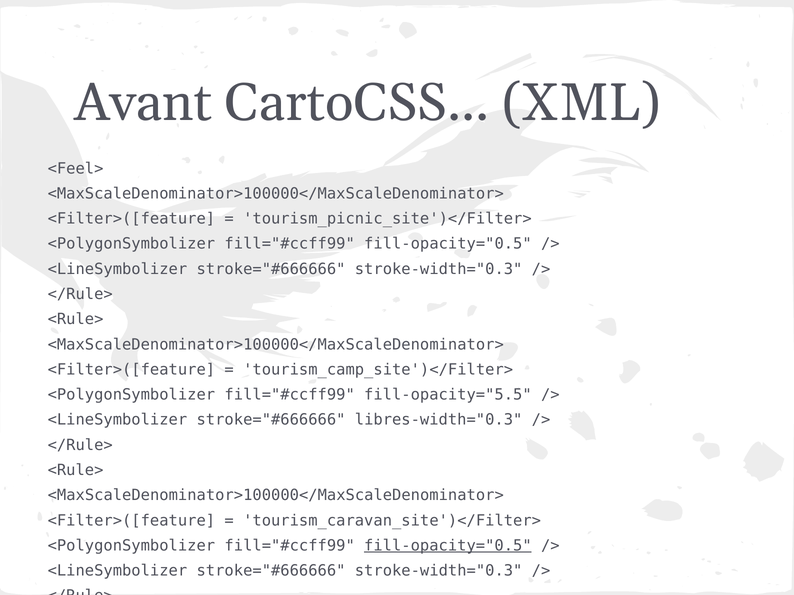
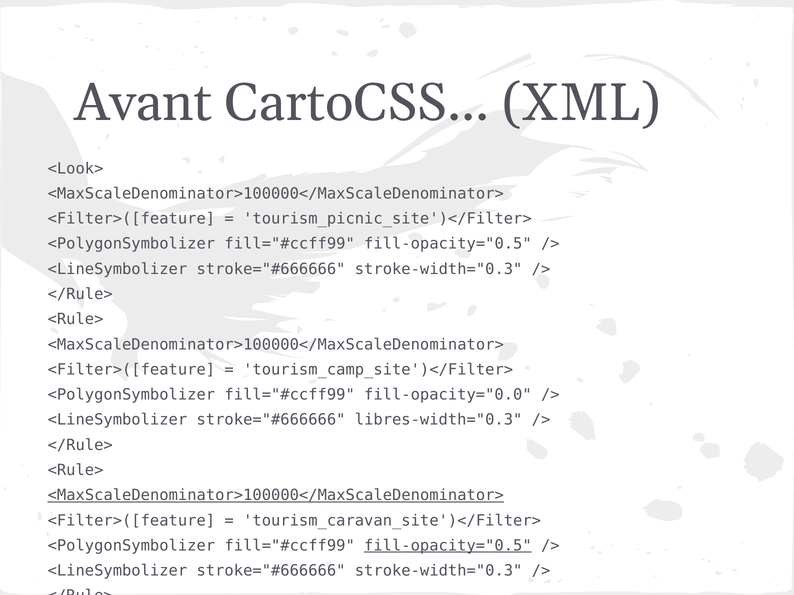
<Feel>: <Feel> -> <Look>
fill-opacity="5.5: fill-opacity="5.5 -> fill-opacity="0.0
<MaxScaleDenominator>100000</MaxScaleDenominator> at (276, 496) underline: none -> present
